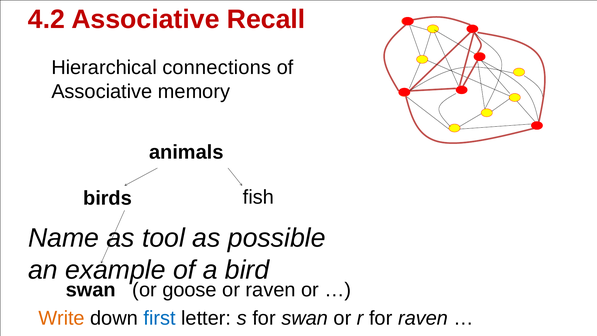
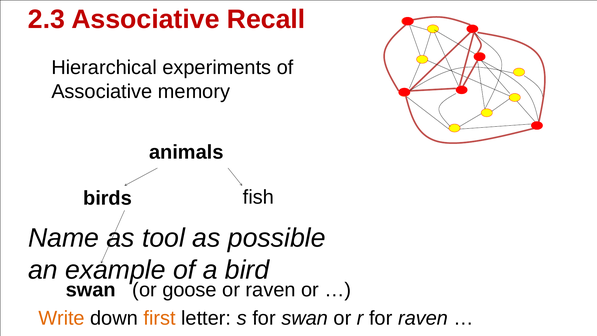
4.2: 4.2 -> 2.3
connections: connections -> experiments
first colour: blue -> orange
